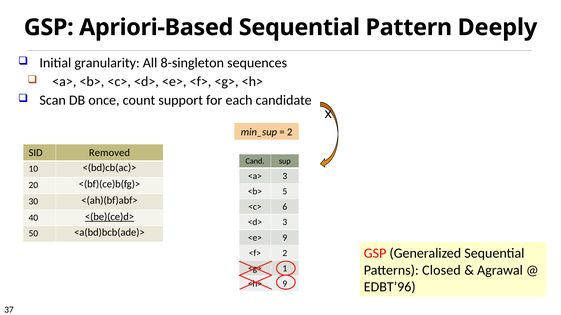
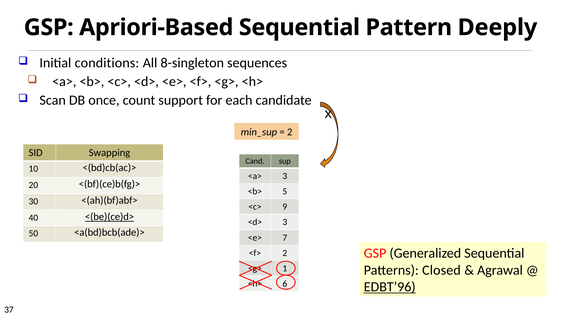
granularity: granularity -> conditions
Removed: Removed -> Swapping
6: 6 -> 9
<e> 9: 9 -> 7
<h> 9: 9 -> 6
EDBT’96 underline: none -> present
